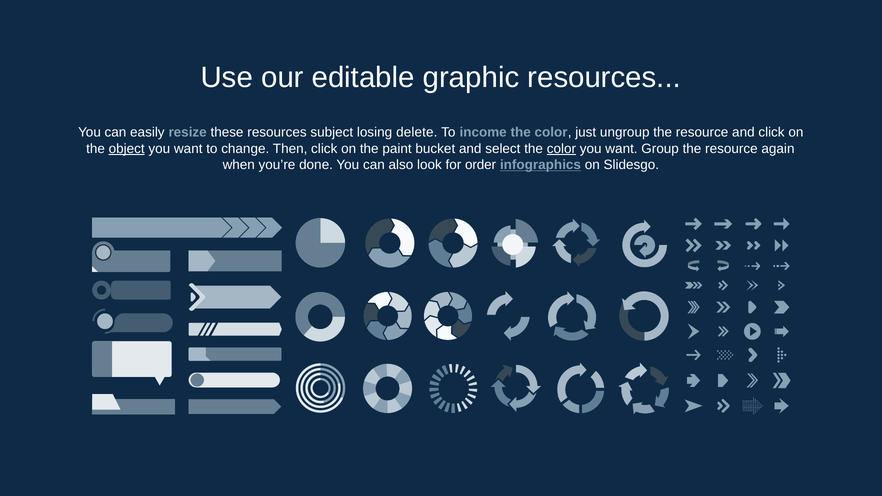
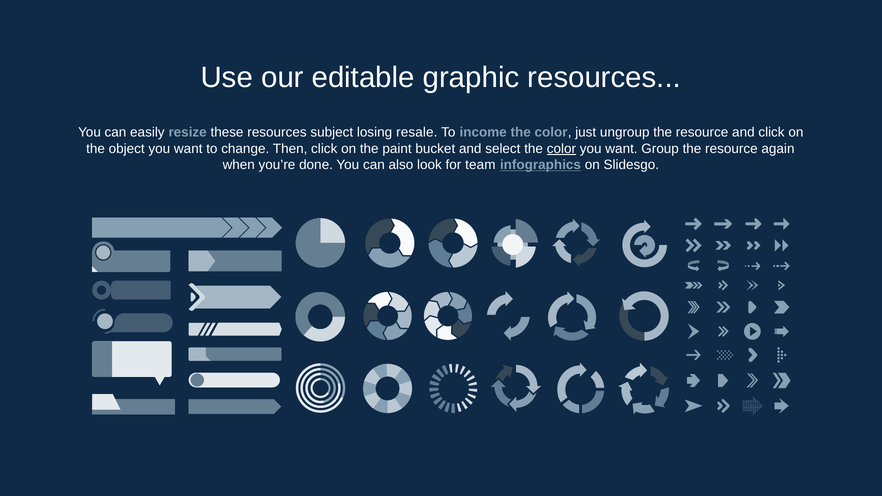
delete: delete -> resale
object underline: present -> none
order: order -> team
